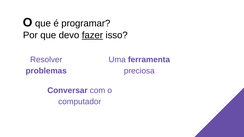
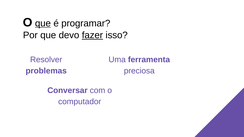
que at (43, 23) underline: none -> present
